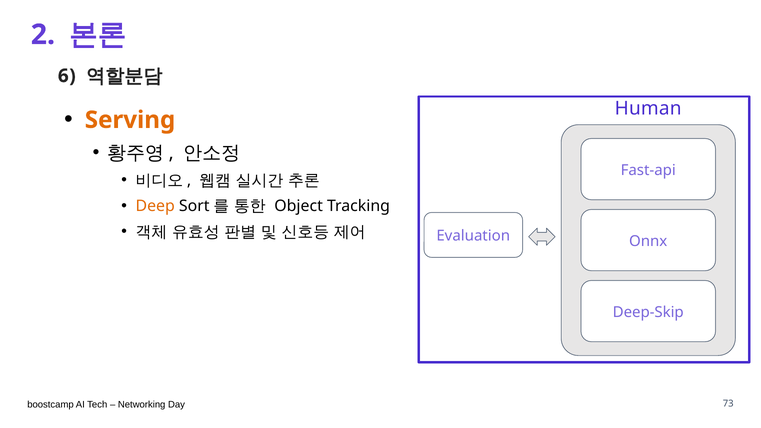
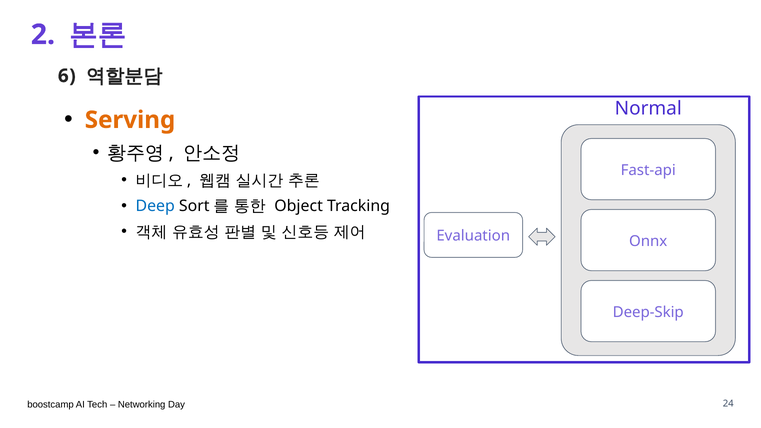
Human: Human -> Normal
Deep colour: orange -> blue
73: 73 -> 24
